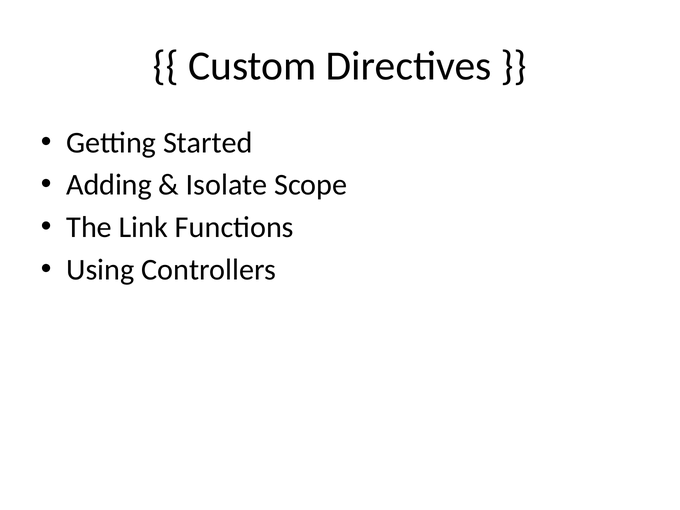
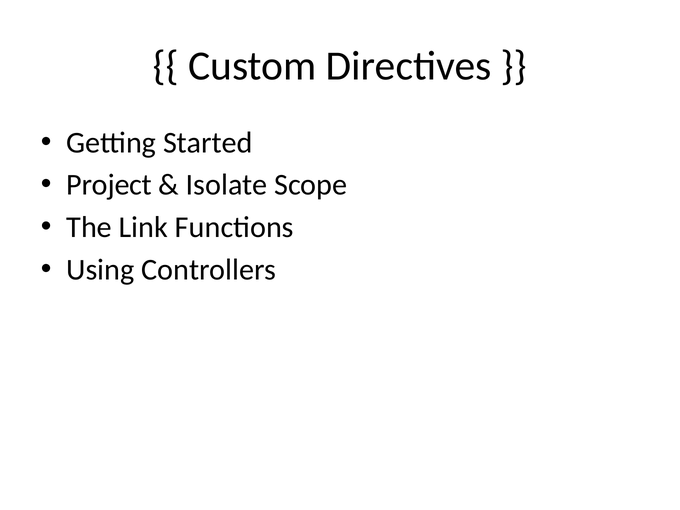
Adding: Adding -> Project
